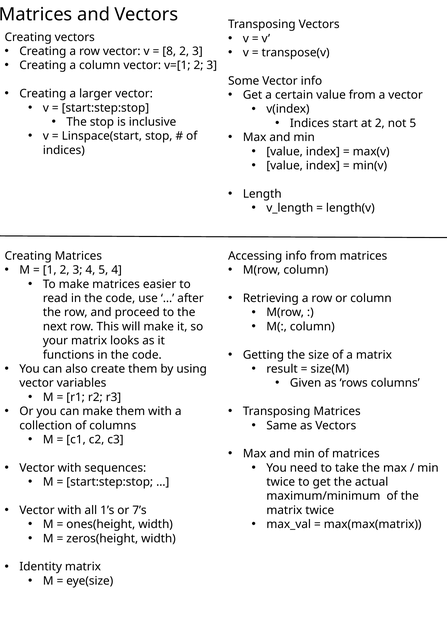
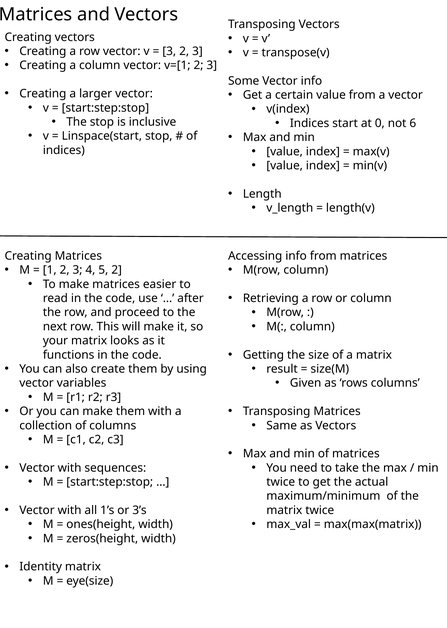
8 at (169, 51): 8 -> 3
at 2: 2 -> 0
not 5: 5 -> 6
5 4: 4 -> 2
7’s: 7’s -> 3’s
